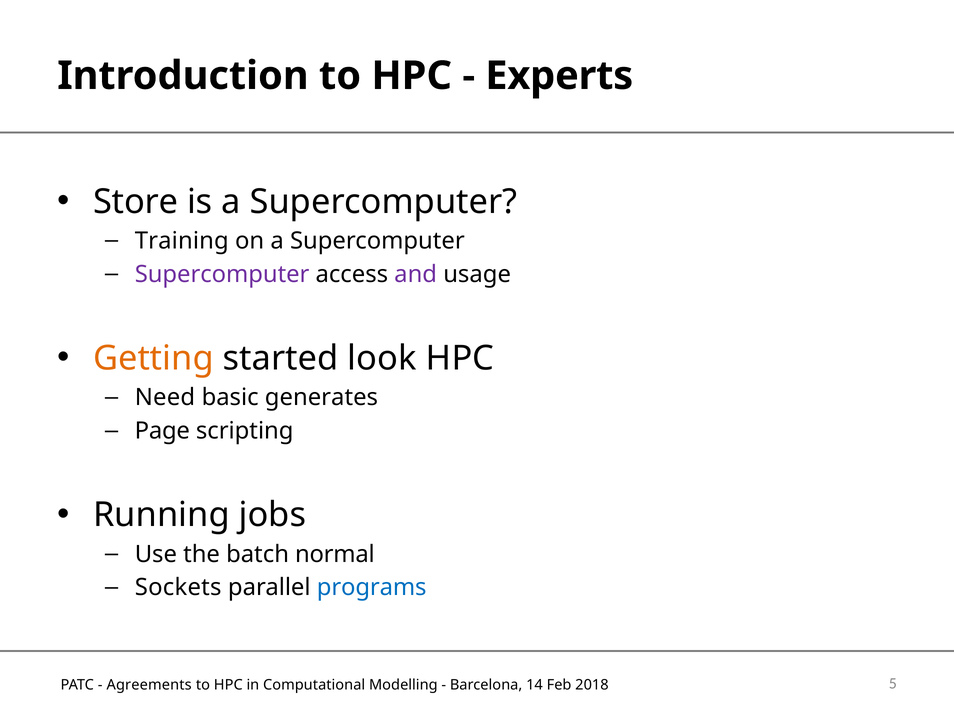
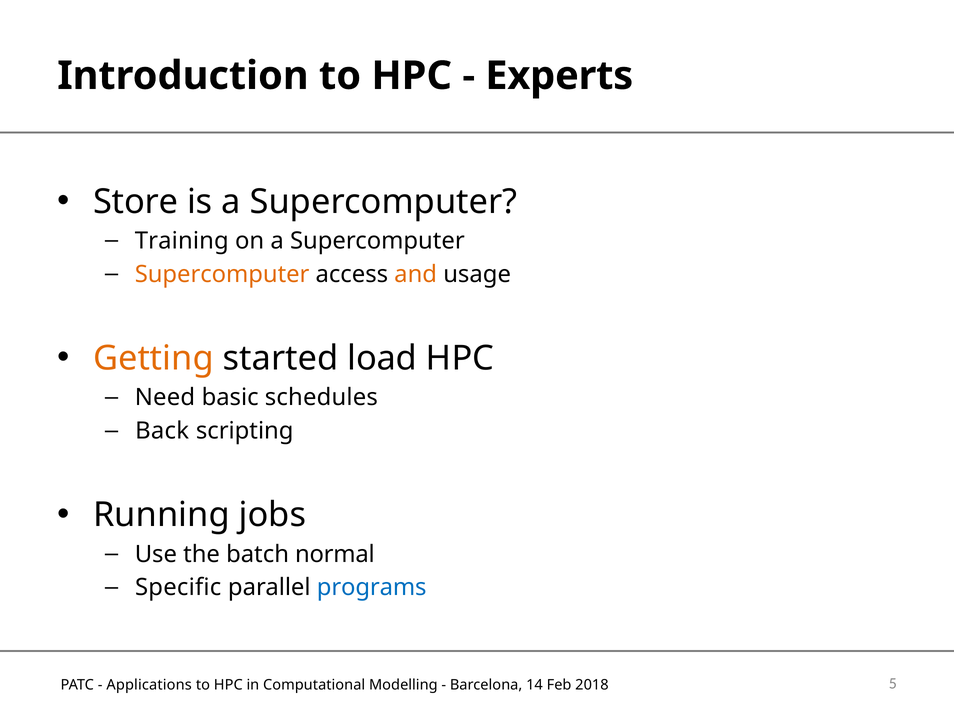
Supercomputer at (222, 274) colour: purple -> orange
and colour: purple -> orange
look: look -> load
generates: generates -> schedules
Page: Page -> Back
Sockets: Sockets -> Specific
Agreements: Agreements -> Applications
